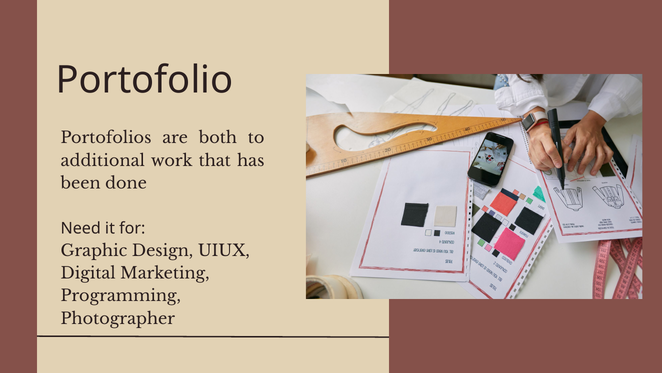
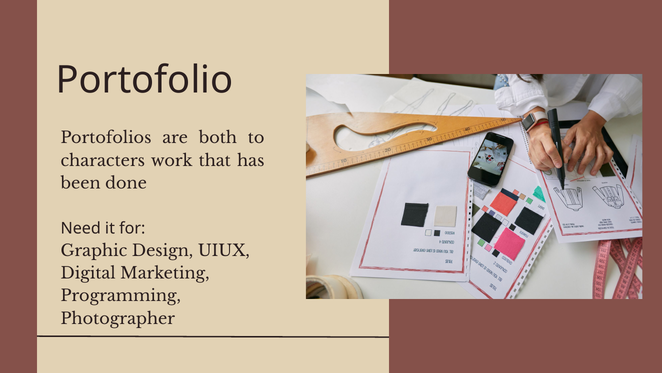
additional: additional -> characters
